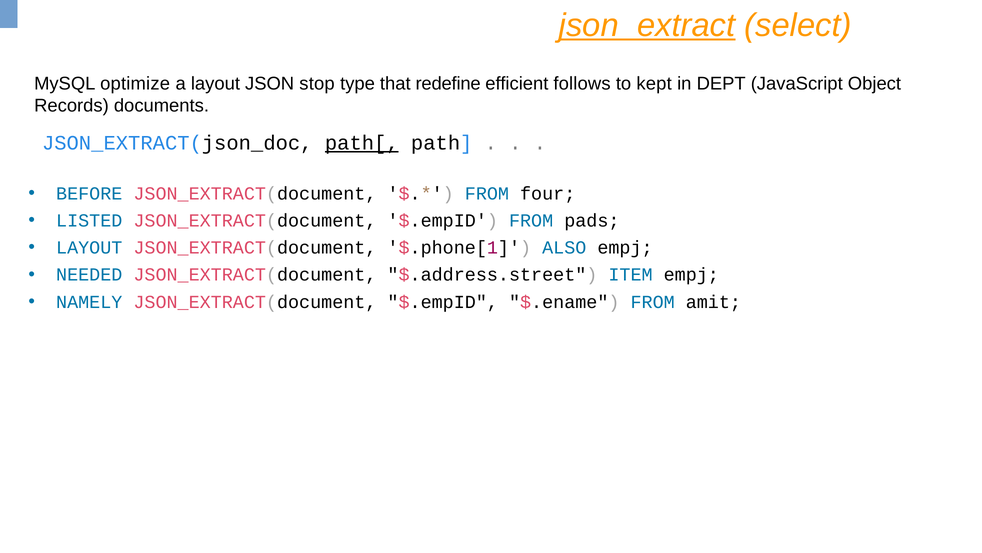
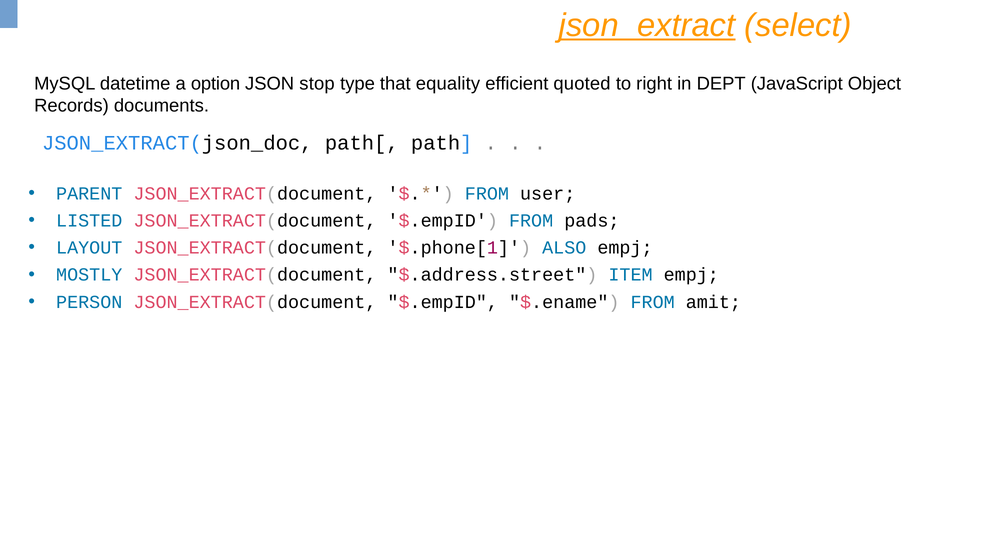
optimize: optimize -> datetime
a layout: layout -> option
redefine: redefine -> equality
follows: follows -> quoted
kept: kept -> right
path[ underline: present -> none
BEFORE: BEFORE -> PARENT
four: four -> user
NEEDED: NEEDED -> MOSTLY
NAMELY: NAMELY -> PERSON
